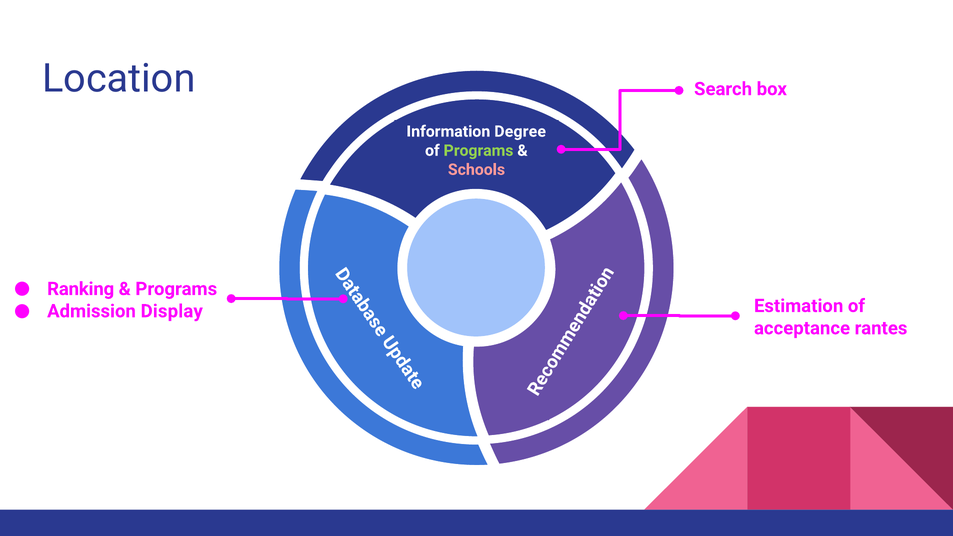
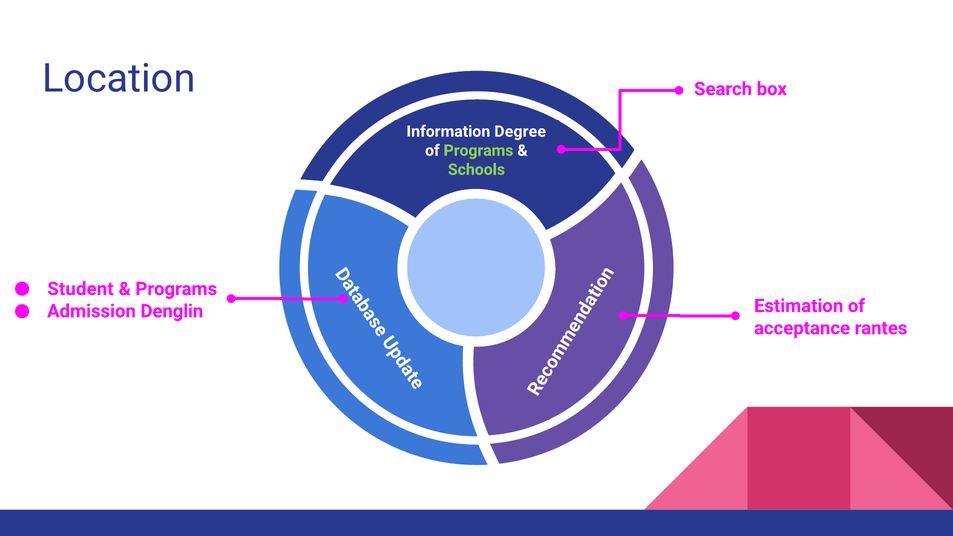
Schools colour: pink -> light green
Ranking: Ranking -> Student
Display: Display -> Denglin
